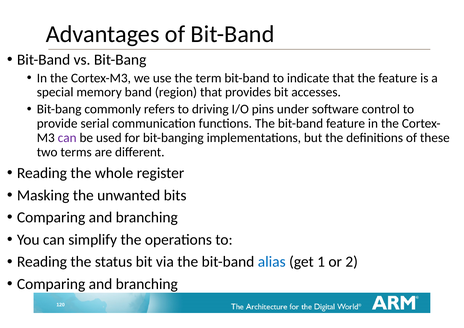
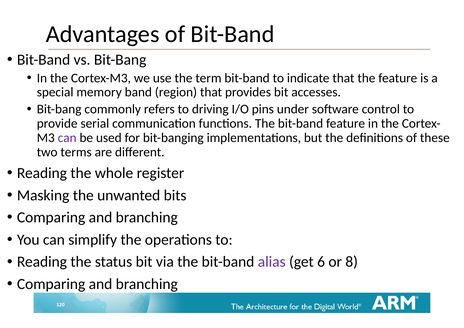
alias colour: blue -> purple
1: 1 -> 6
2: 2 -> 8
